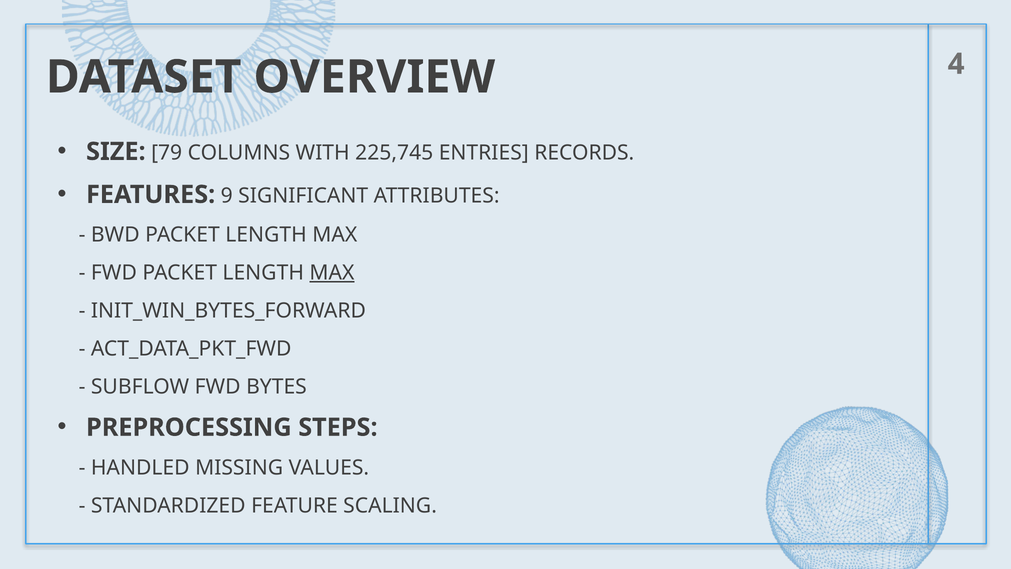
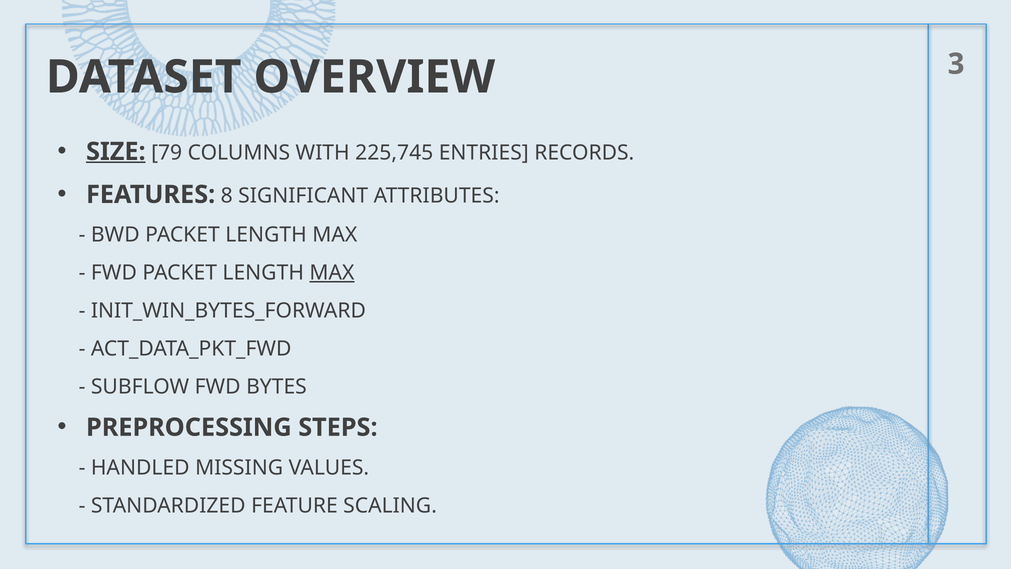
4: 4 -> 3
SIZE underline: none -> present
9: 9 -> 8
